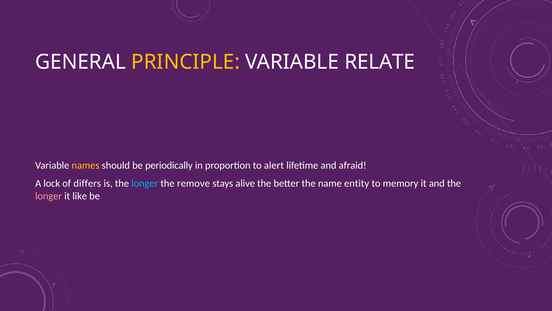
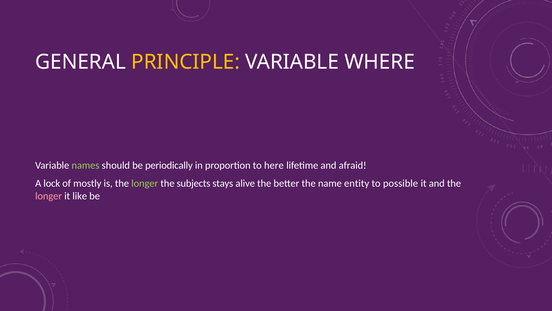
RELATE: RELATE -> WHERE
names colour: yellow -> light green
alert: alert -> here
differs: differs -> mostly
longer at (145, 183) colour: light blue -> light green
remove: remove -> subjects
memory: memory -> possible
